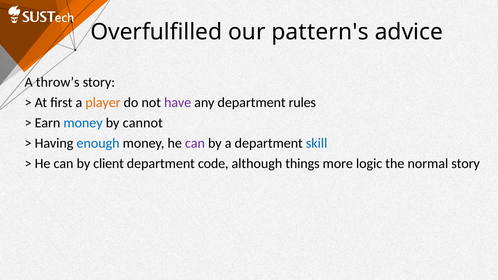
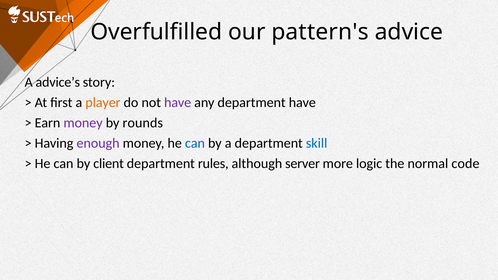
throw’s: throw’s -> advice’s
department rules: rules -> have
money at (83, 123) colour: blue -> purple
cannot: cannot -> rounds
enough colour: blue -> purple
can at (195, 143) colour: purple -> blue
code: code -> rules
things: things -> server
normal story: story -> code
